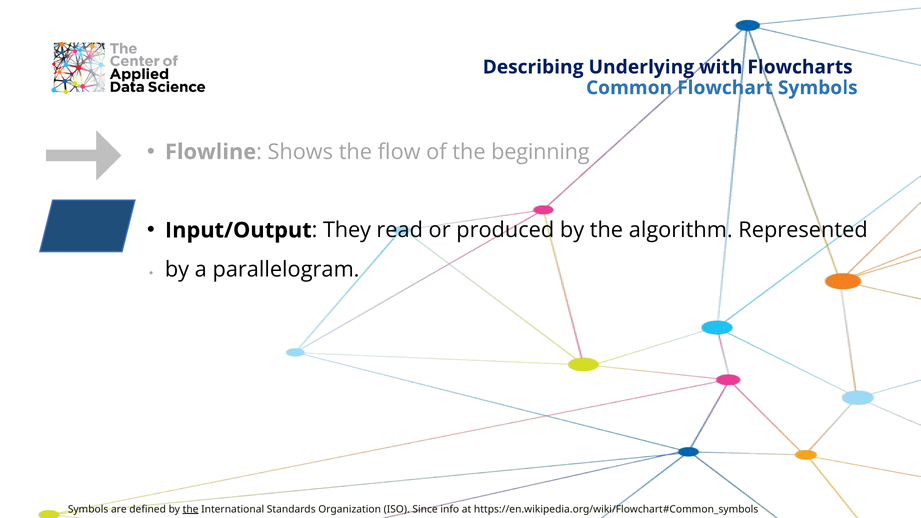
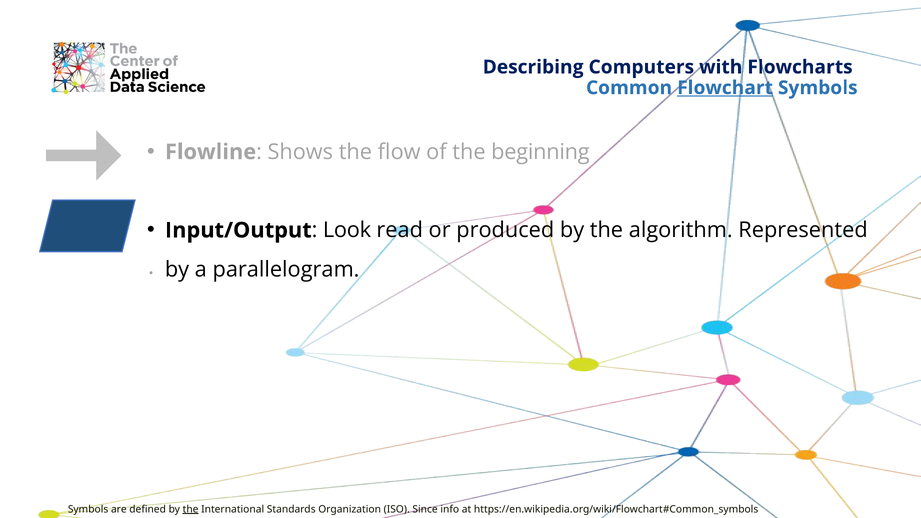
Underlying: Underlying -> Computers
Flowchart underline: none -> present
They: They -> Look
